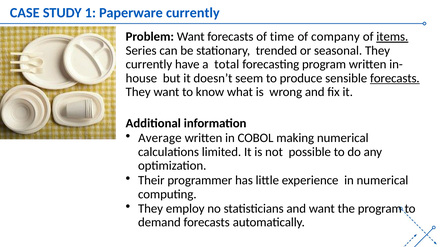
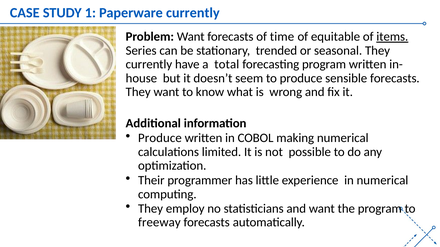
company: company -> equitable
forecasts at (395, 78) underline: present -> none
Average at (160, 138): Average -> Produce
demand: demand -> freeway
